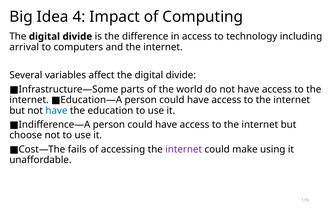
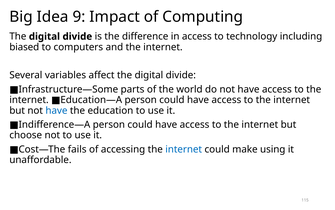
4: 4 -> 9
arrival: arrival -> biased
internet at (184, 149) colour: purple -> blue
